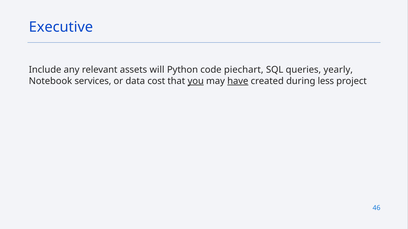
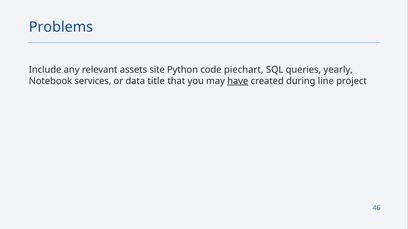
Executive: Executive -> Problems
will: will -> site
cost: cost -> title
you underline: present -> none
less: less -> line
